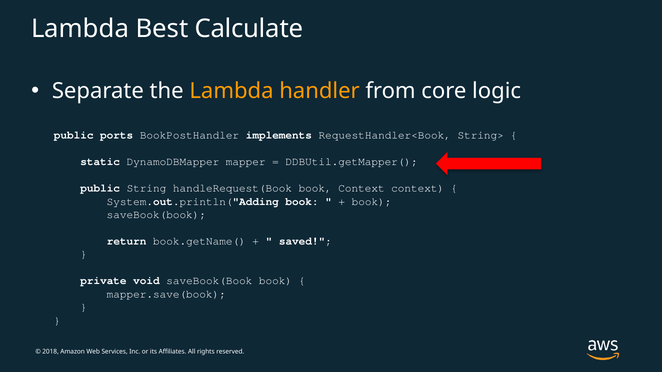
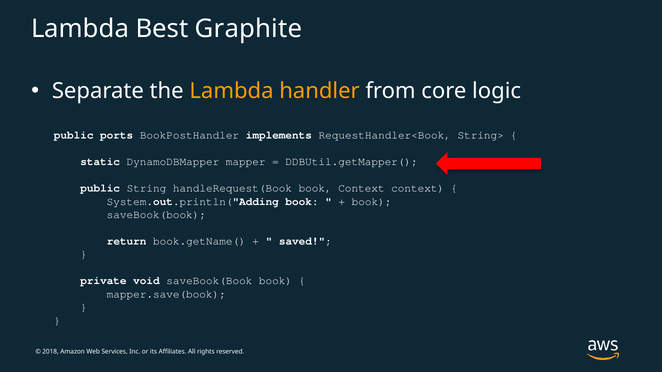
Calculate: Calculate -> Graphite
